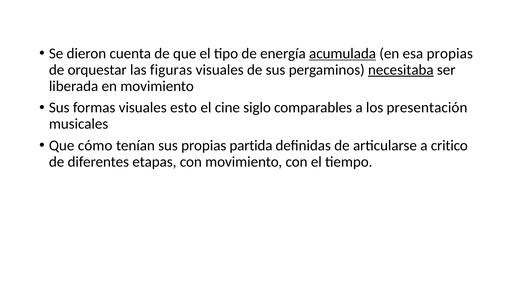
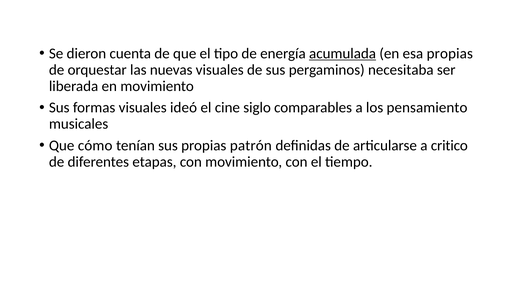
figuras: figuras -> nuevas
necesitaba underline: present -> none
esto: esto -> ideó
presentación: presentación -> pensamiento
partida: partida -> patrón
